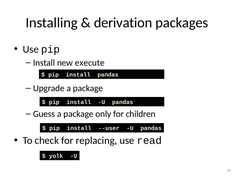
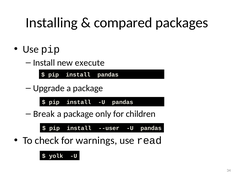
derivation: derivation -> compared
Guess: Guess -> Break
replacing: replacing -> warnings
